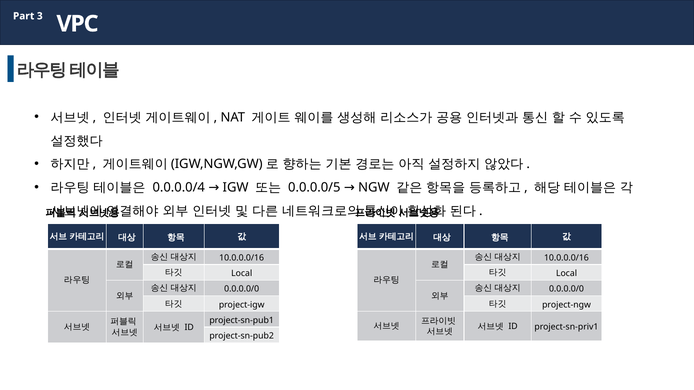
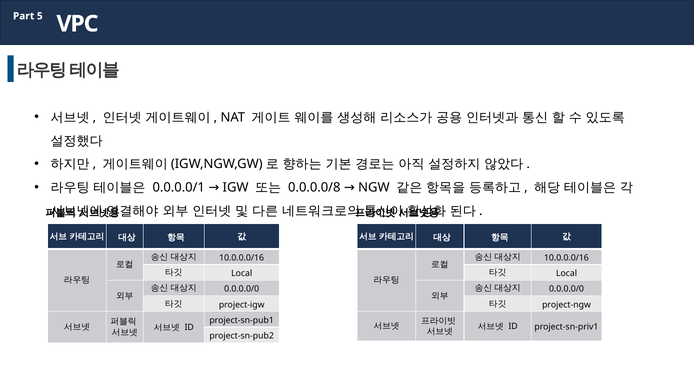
3: 3 -> 5
0.0.0.0/4: 0.0.0.0/4 -> 0.0.0.0/1
0.0.0.0/5: 0.0.0.0/5 -> 0.0.0.0/8
